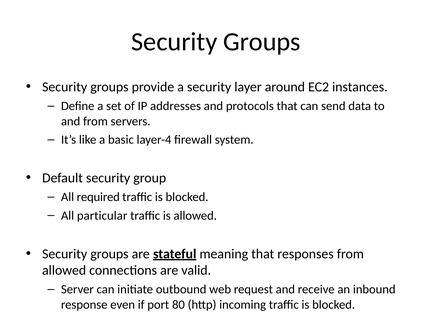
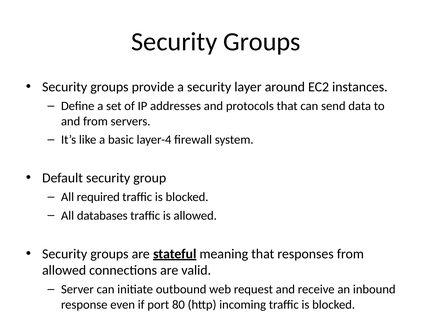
particular: particular -> databases
